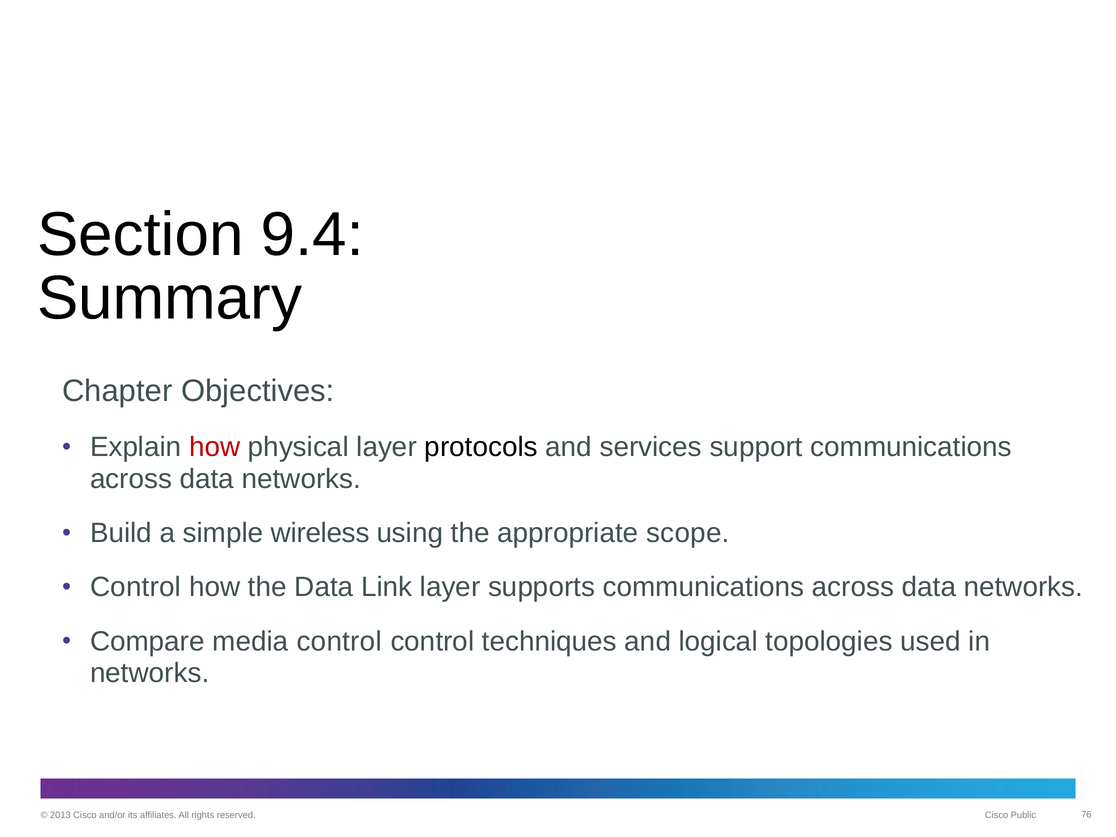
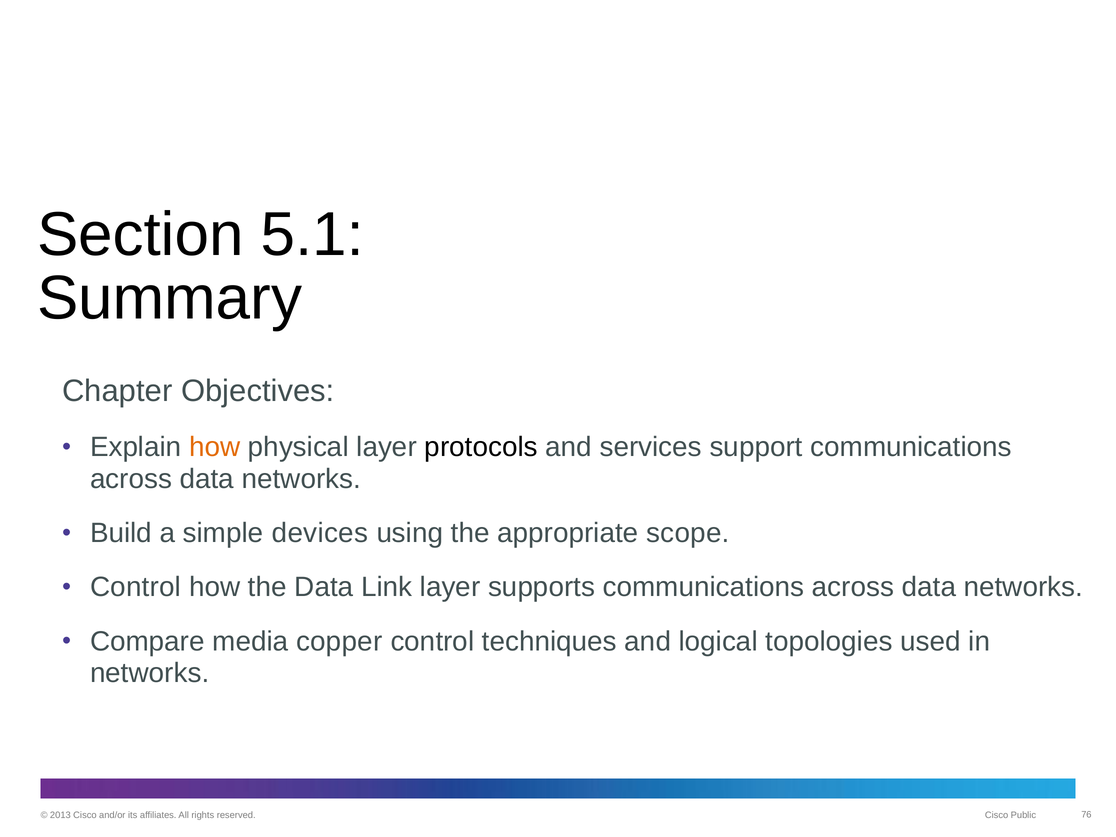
9.4: 9.4 -> 5.1
how at (215, 447) colour: red -> orange
wireless: wireless -> devices
media control: control -> copper
